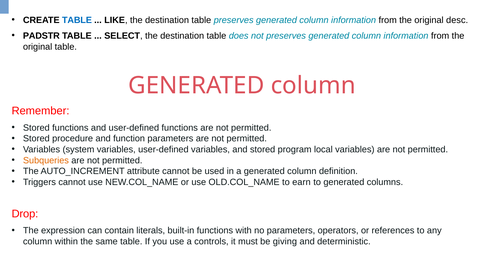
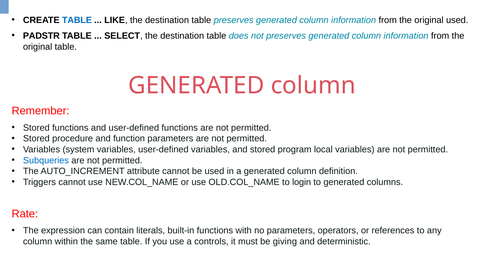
original desc: desc -> used
Subqueries colour: orange -> blue
earn: earn -> login
Drop: Drop -> Rate
